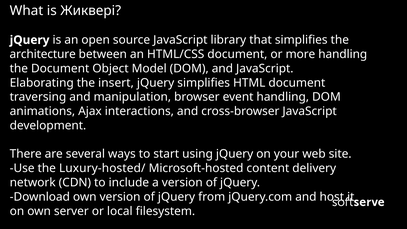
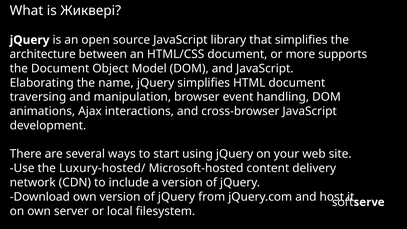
more handling: handling -> supports
insert: insert -> name
